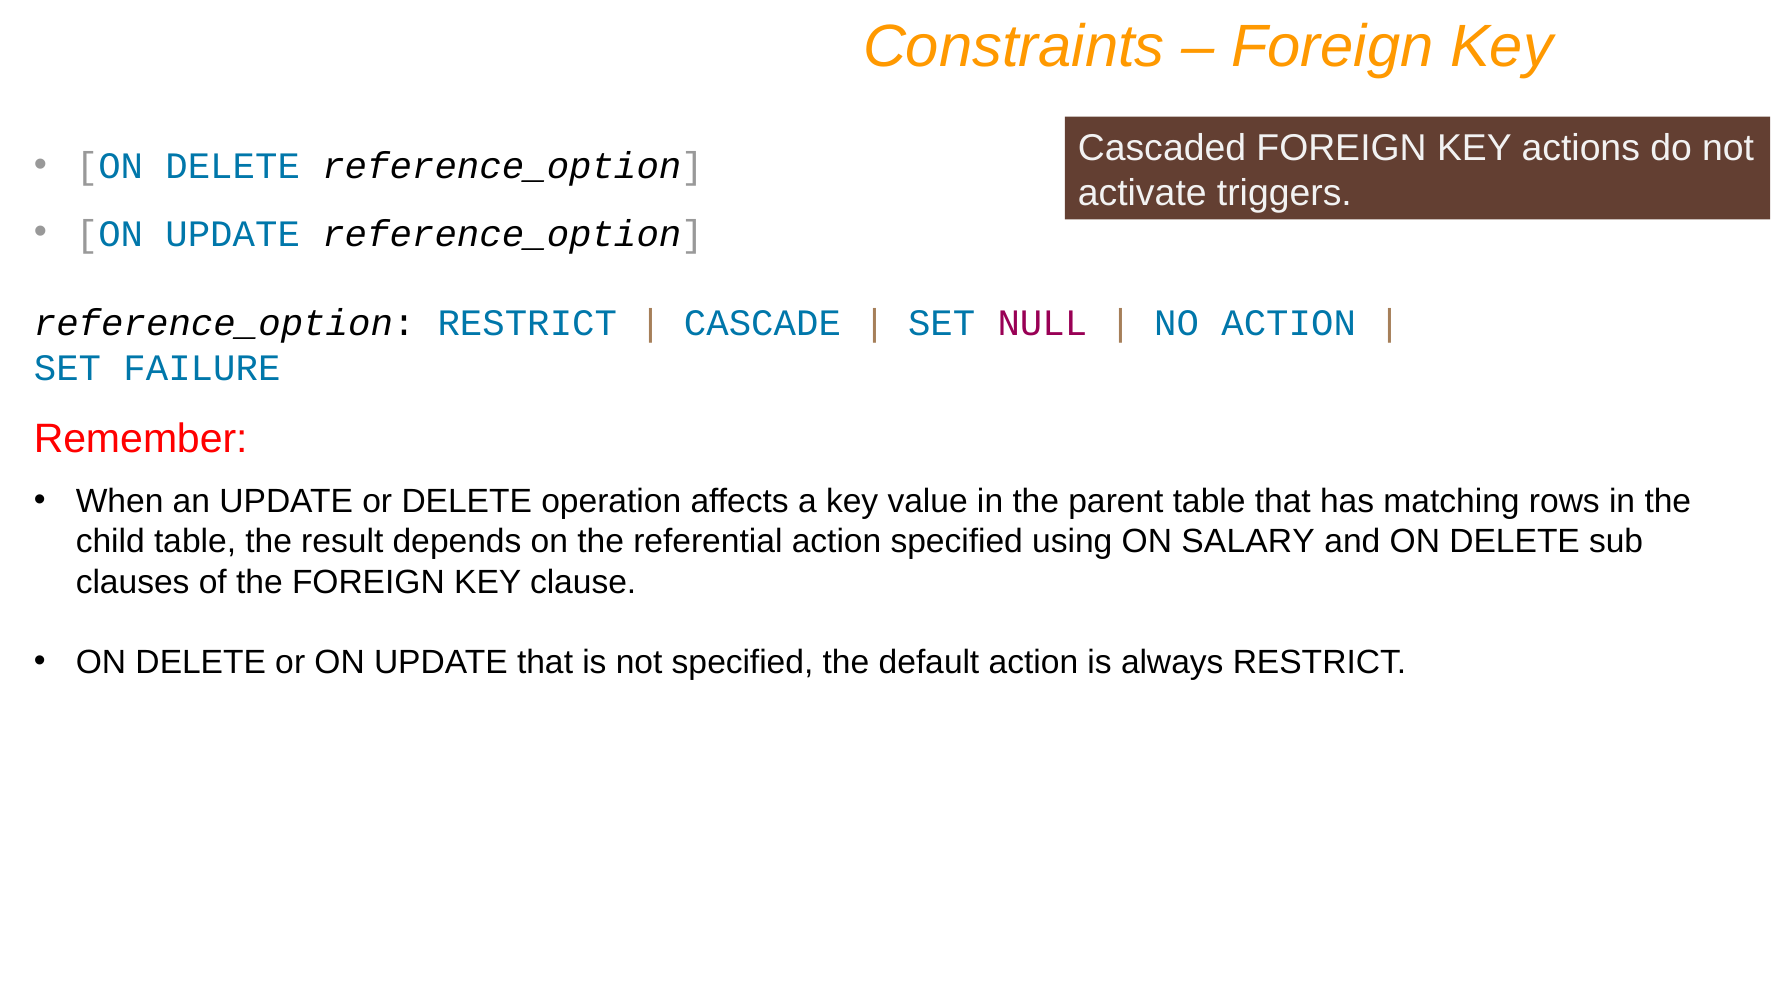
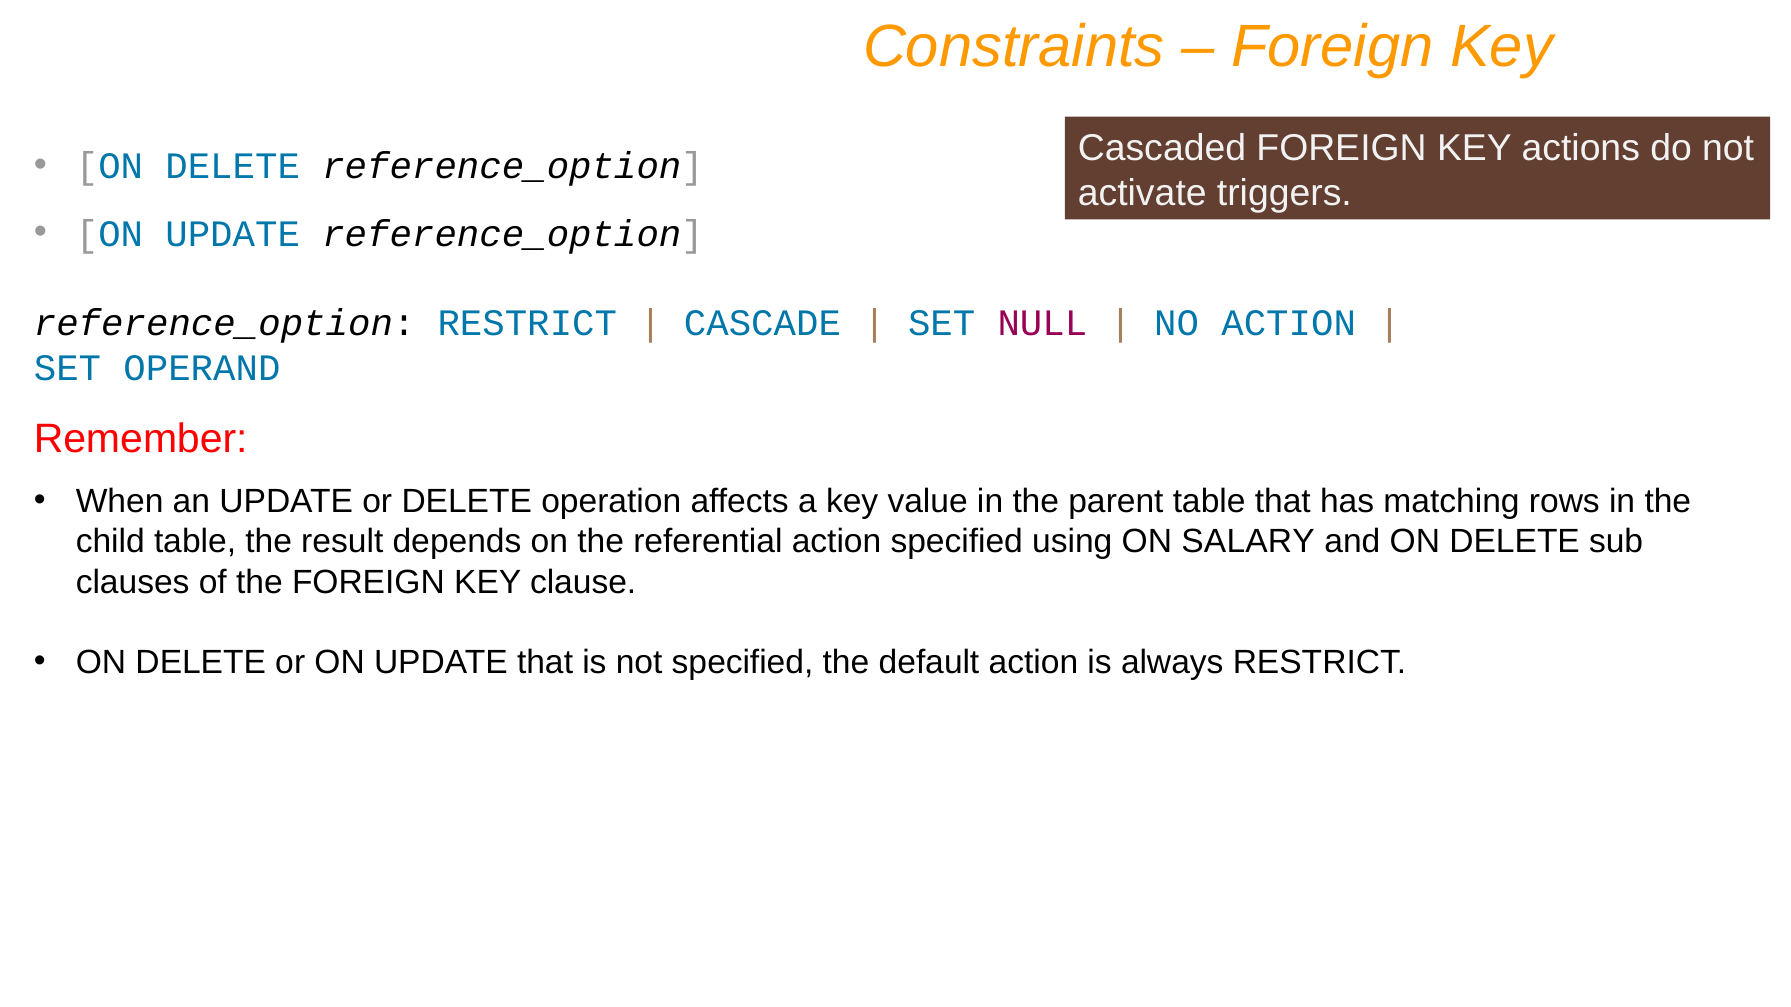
FAILURE: FAILURE -> OPERAND
